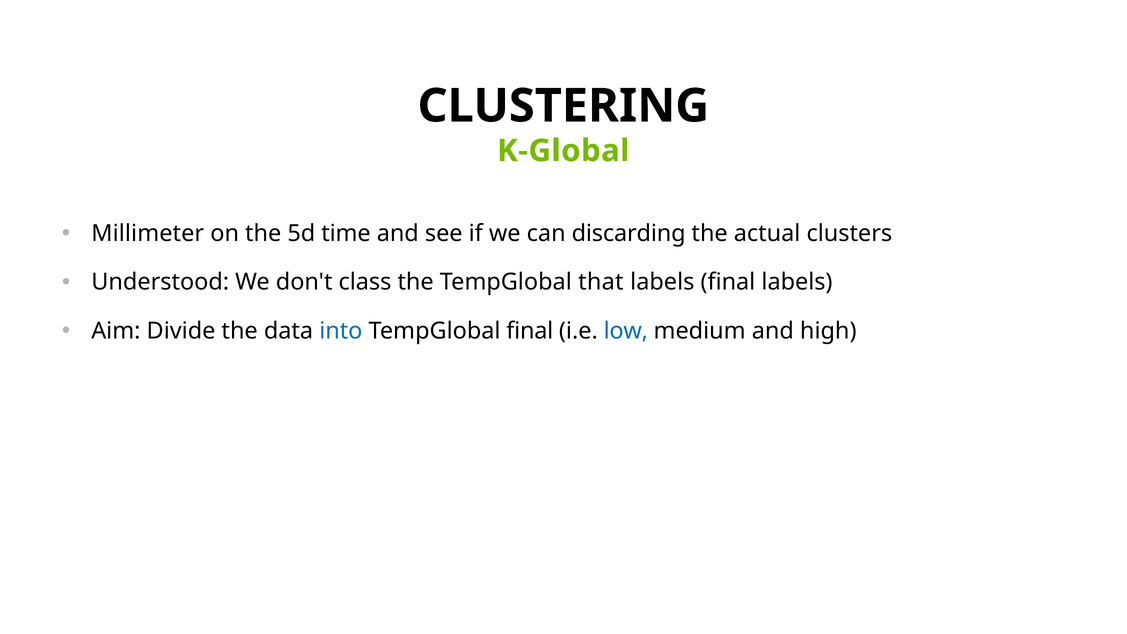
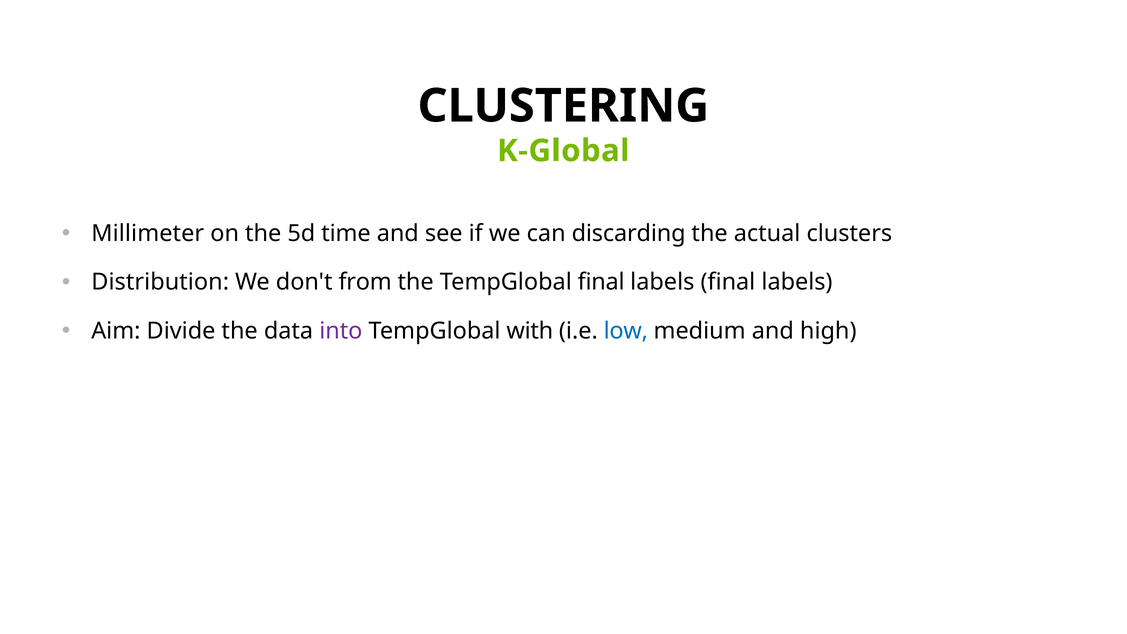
Understood: Understood -> Distribution
class: class -> from
TempGlobal that: that -> final
into colour: blue -> purple
TempGlobal final: final -> with
